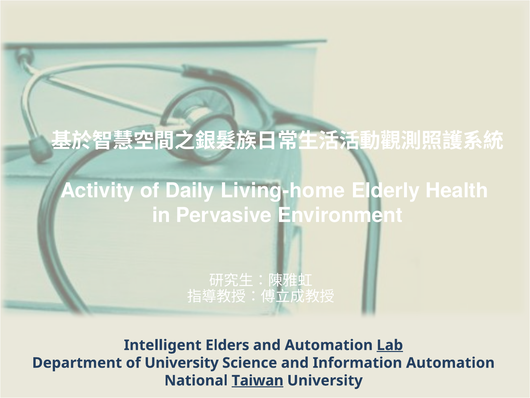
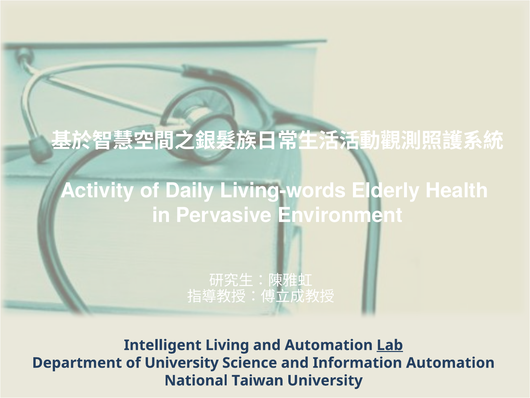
Living-home: Living-home -> Living-words
Elders: Elders -> Living
Taiwan underline: present -> none
